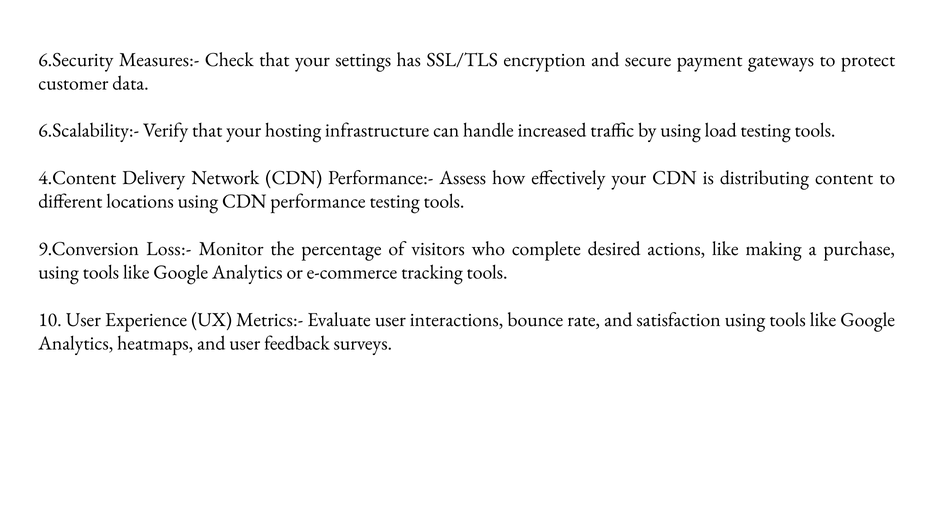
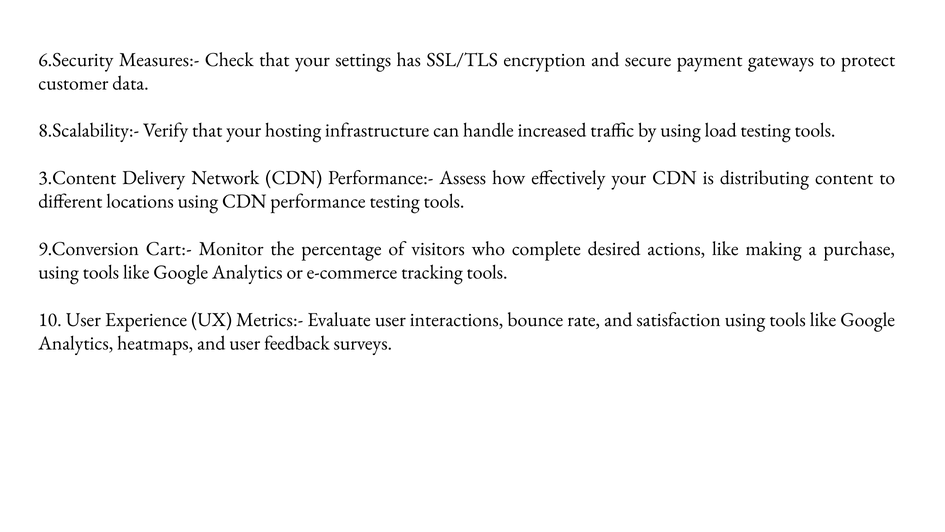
6.Scalability:-: 6.Scalability:- -> 8.Scalability:-
4.Content: 4.Content -> 3.Content
Loss:-: Loss:- -> Cart:-
